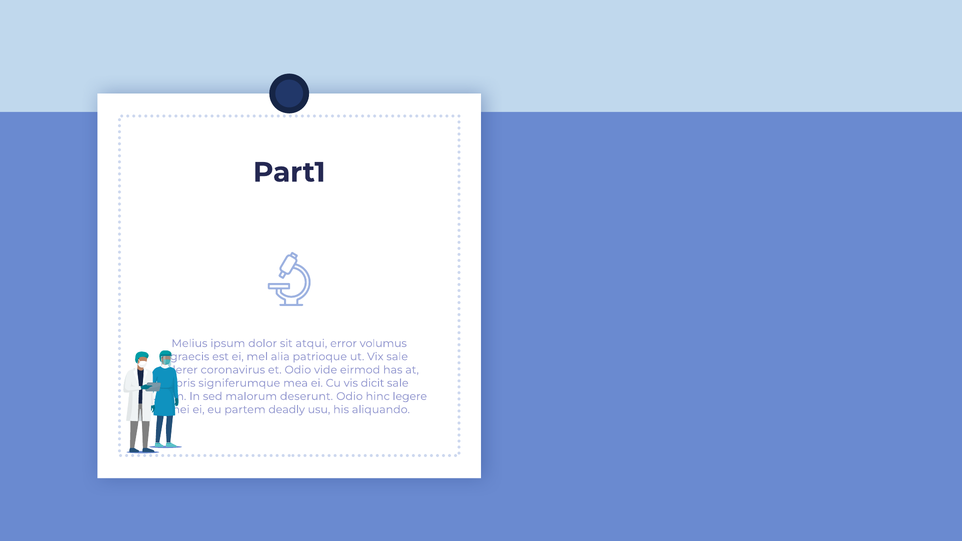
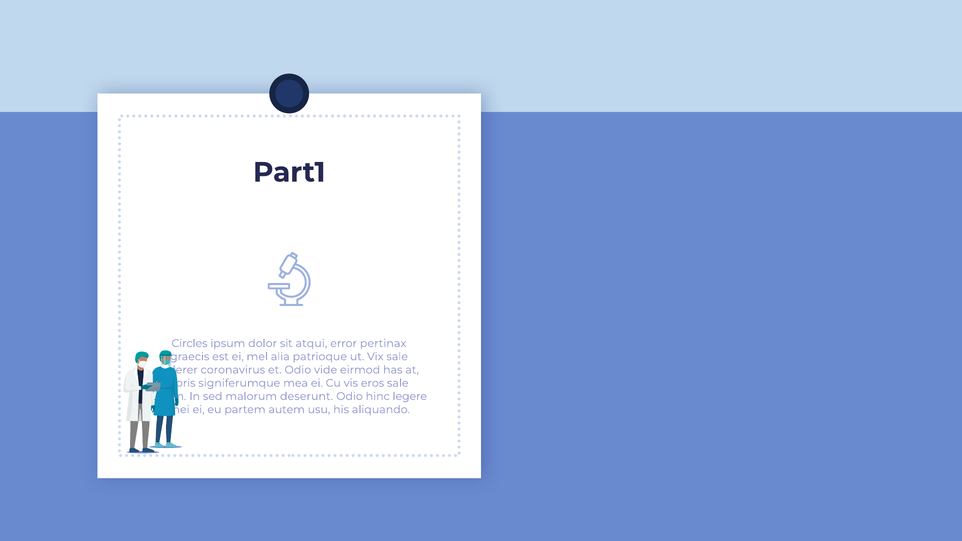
Melius: Melius -> Circles
volumus: volumus -> pertinax
dicit: dicit -> eros
deadly: deadly -> autem
